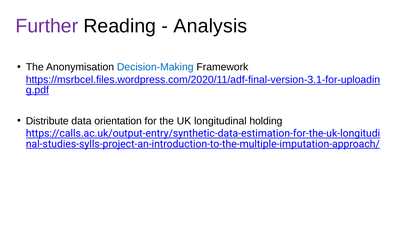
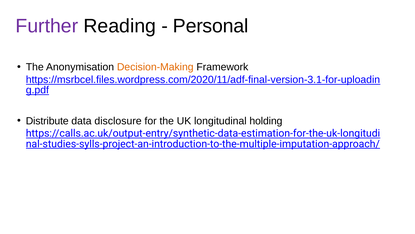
Analysis: Analysis -> Personal
Decision-Making colour: blue -> orange
orientation: orientation -> disclosure
